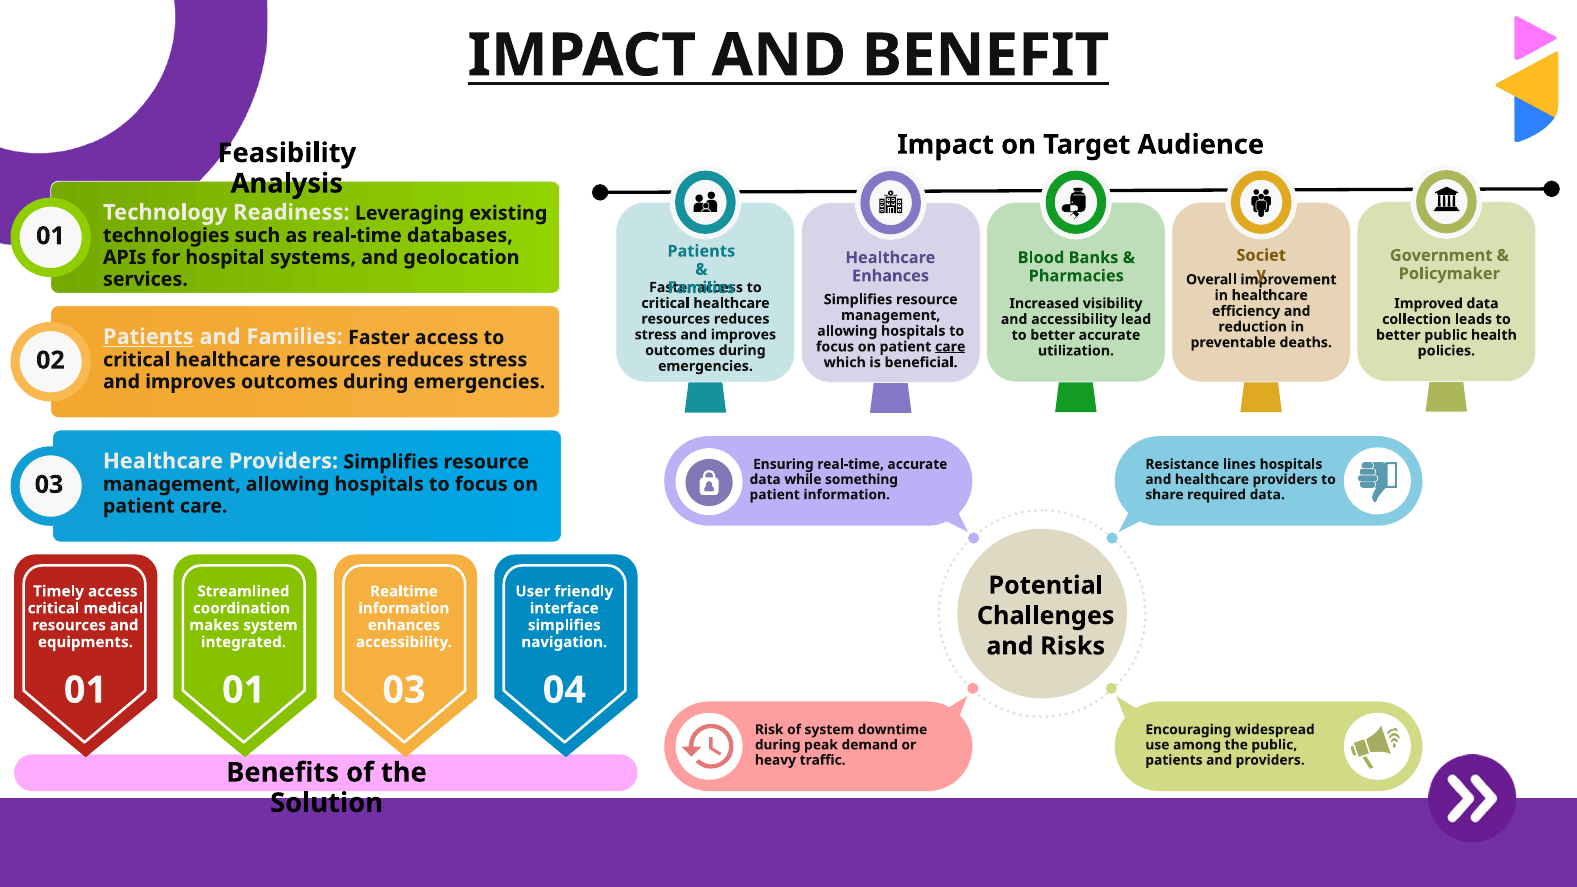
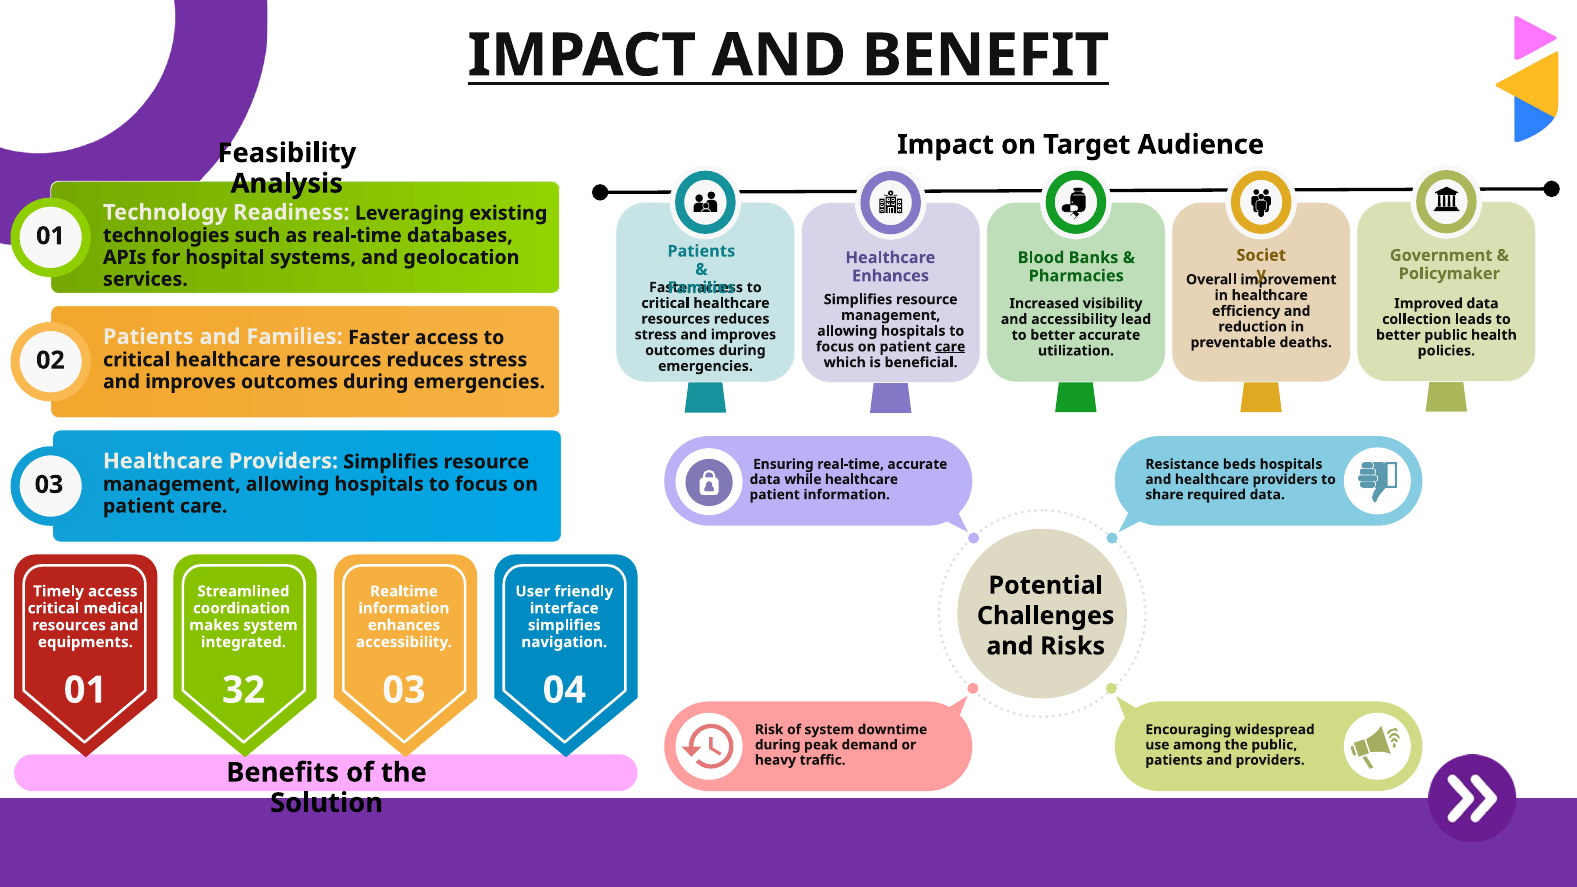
Patients at (148, 337) underline: present -> none
lines: lines -> beds
while something: something -> healthcare
01 01: 01 -> 32
